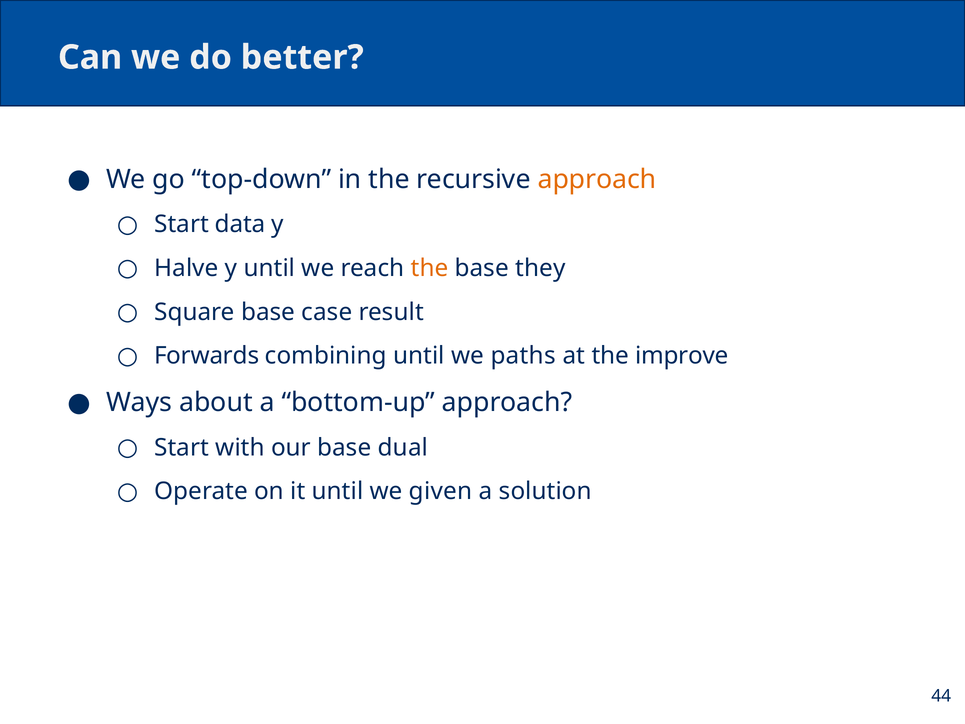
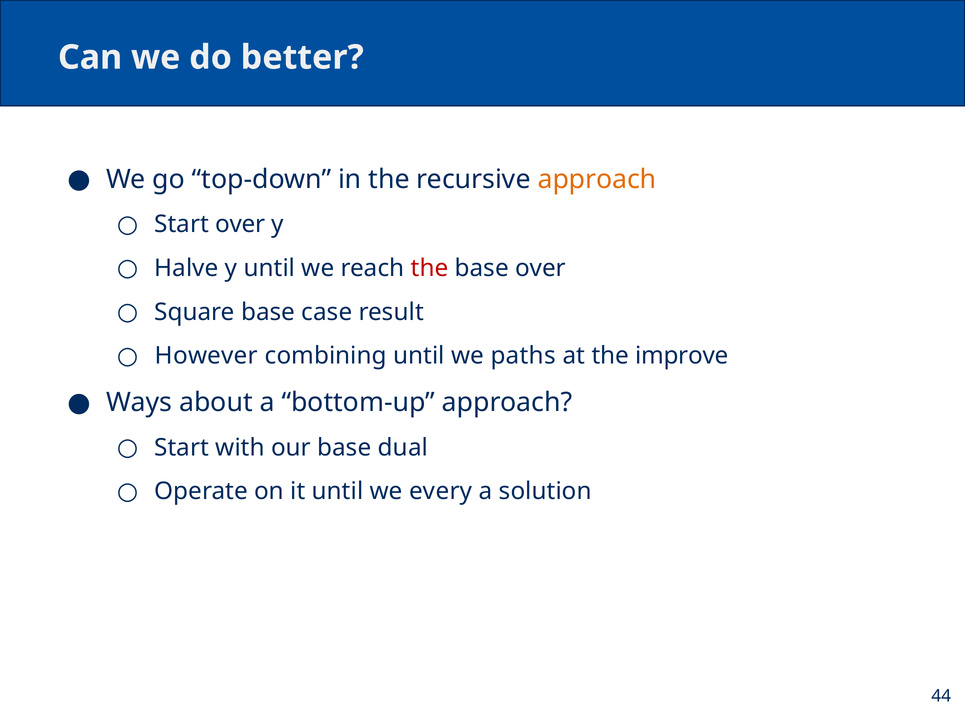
Start data: data -> over
the at (430, 268) colour: orange -> red
base they: they -> over
Forwards: Forwards -> However
given: given -> every
